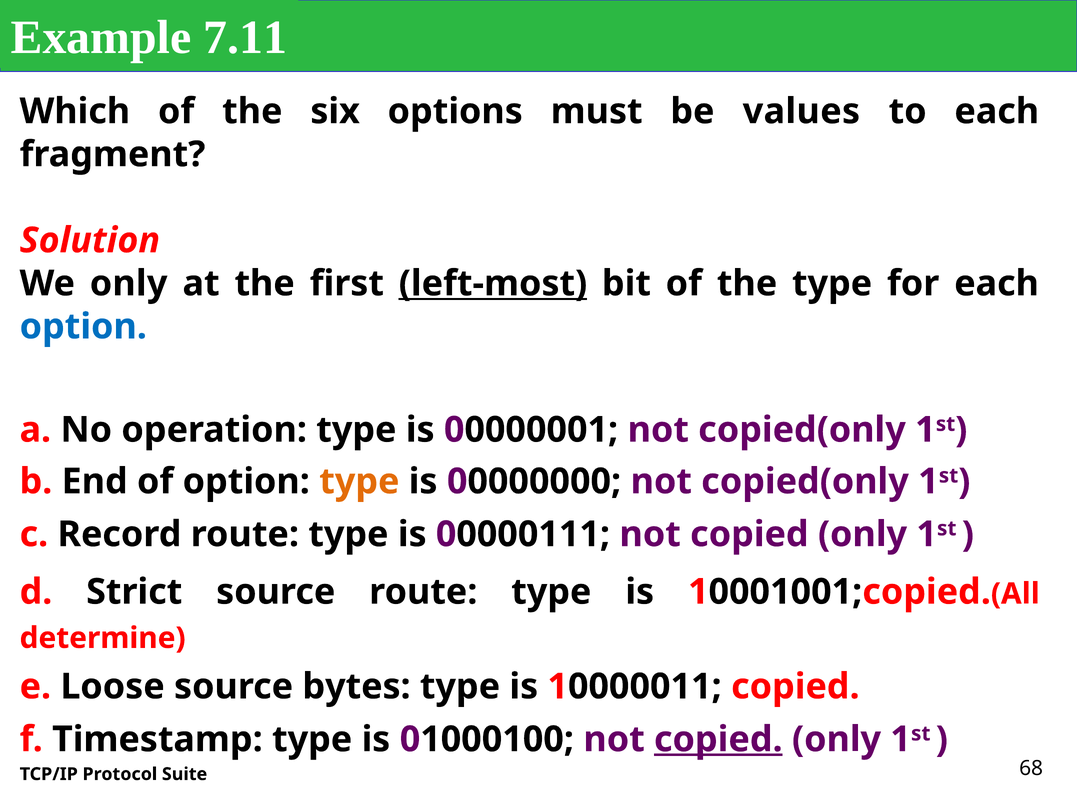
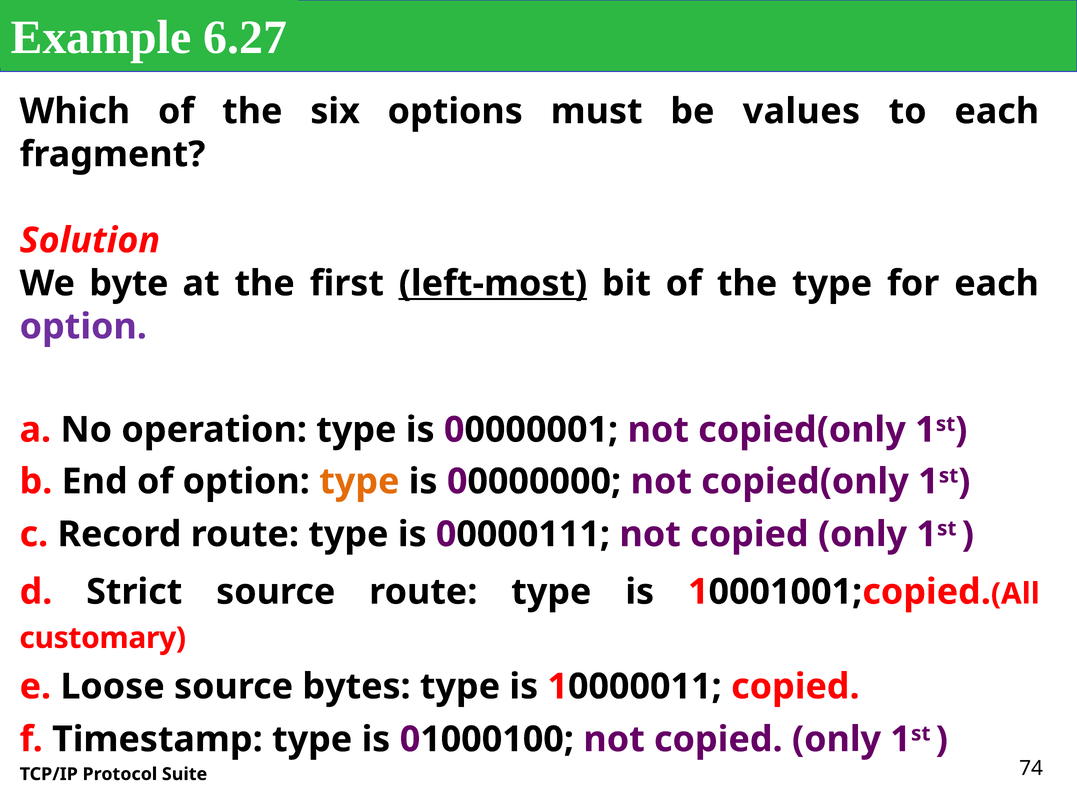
7.11: 7.11 -> 6.27
We only: only -> byte
option at (83, 327) colour: blue -> purple
determine: determine -> customary
copied at (718, 740) underline: present -> none
68: 68 -> 74
